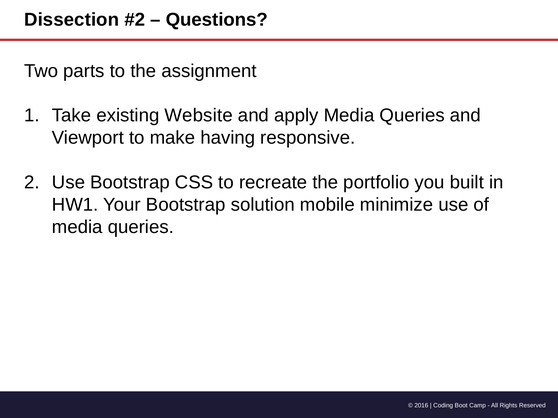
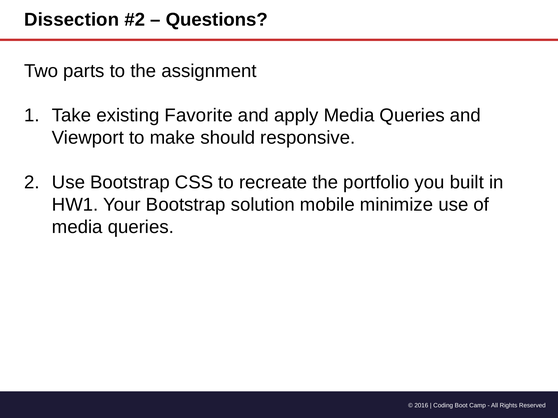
Website: Website -> Favorite
having: having -> should
